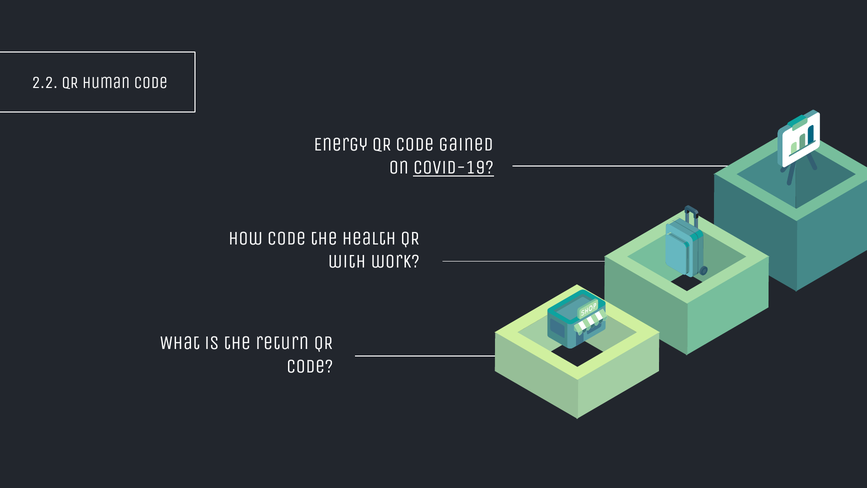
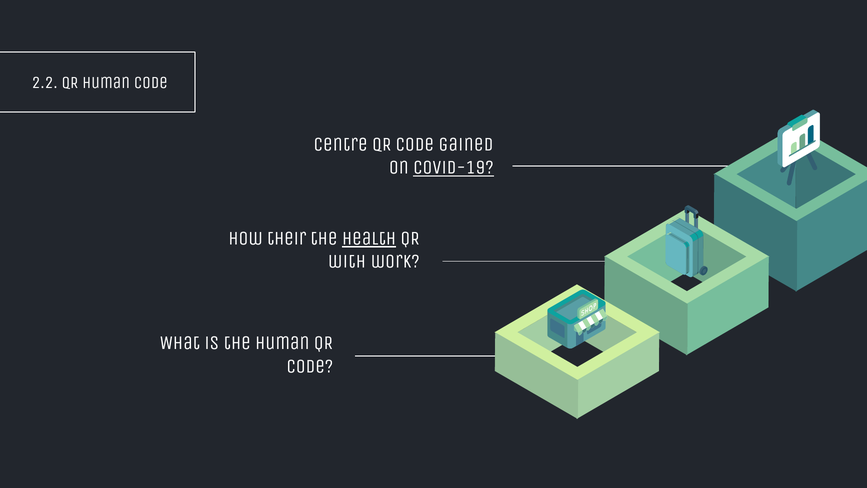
Energy: Energy -> Centre
How code: code -> their
health underline: none -> present
the return: return -> human
